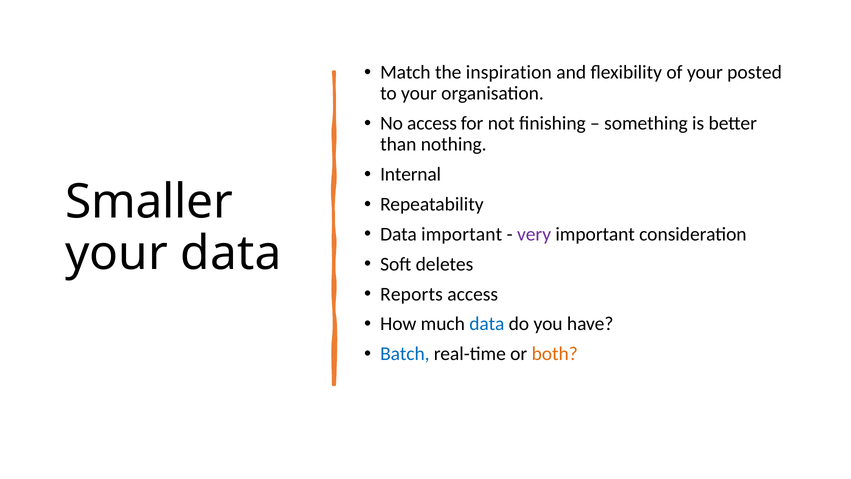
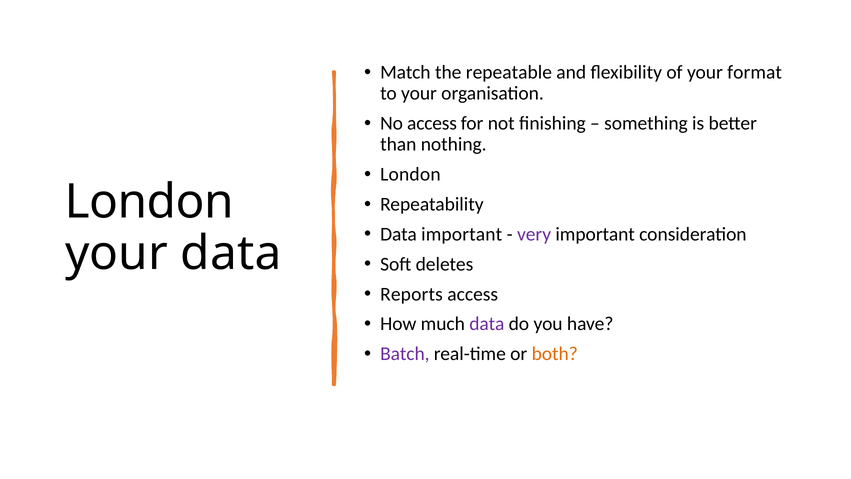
inspiration: inspiration -> repeatable
posted: posted -> format
Internal at (411, 174): Internal -> London
Smaller at (149, 202): Smaller -> London
data at (487, 324) colour: blue -> purple
Batch colour: blue -> purple
